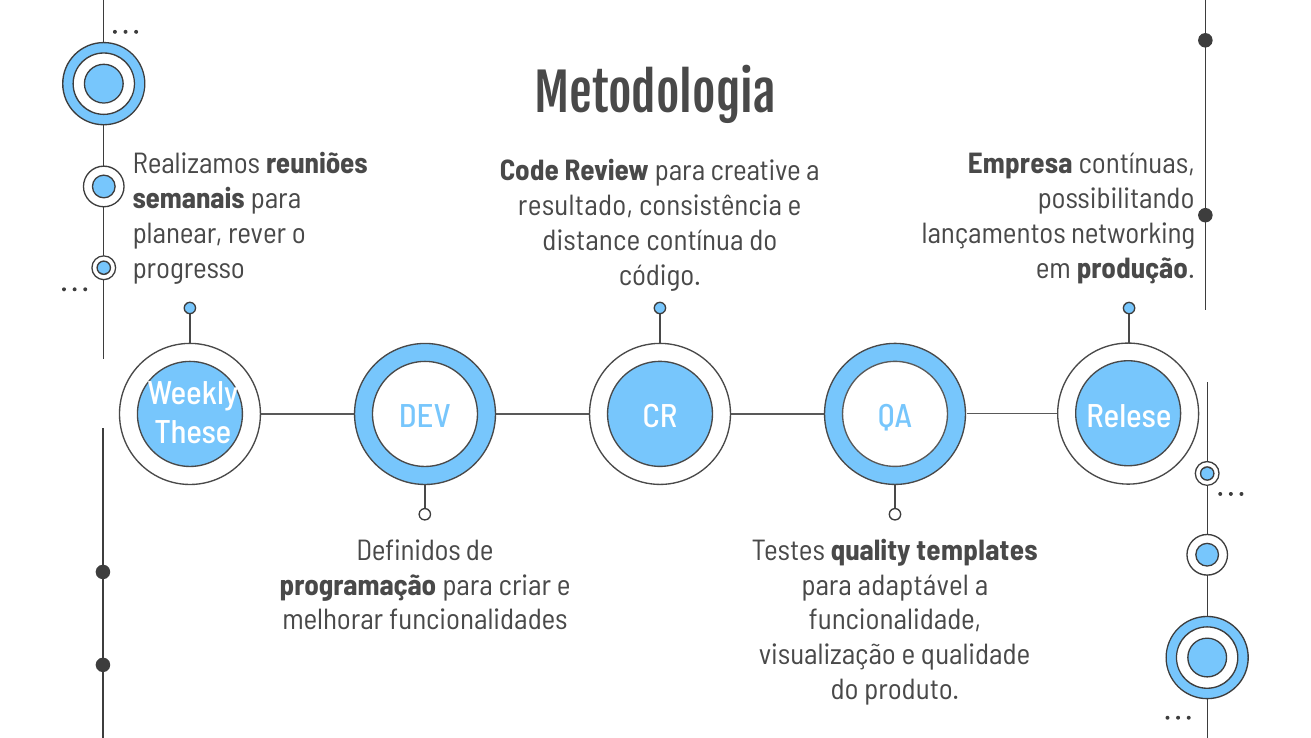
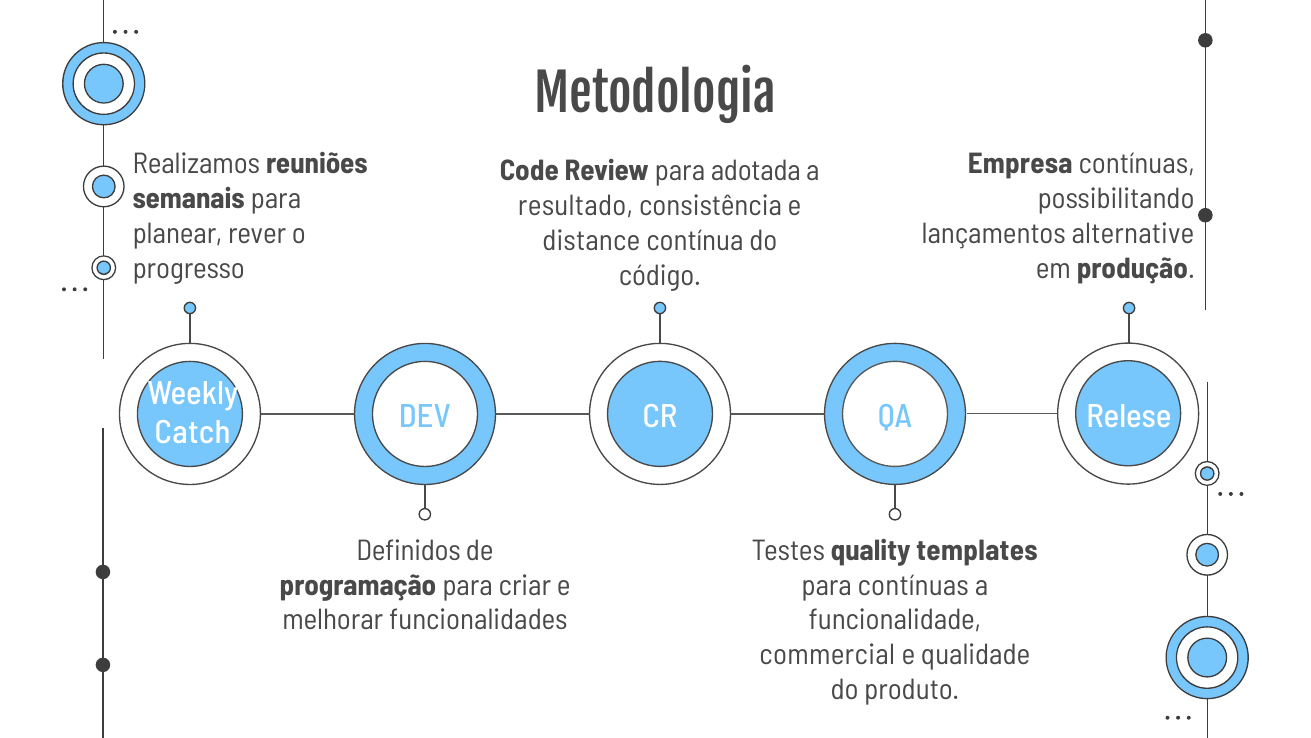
creative: creative -> adotada
networking: networking -> alternative
These: These -> Catch
para adaptável: adaptável -> contínuas
visualização: visualização -> commercial
